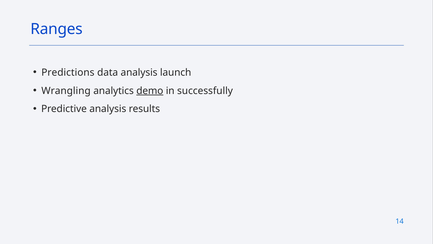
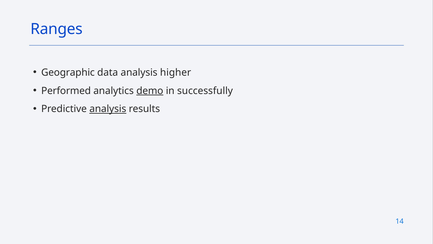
Predictions: Predictions -> Geographic
launch: launch -> higher
Wrangling: Wrangling -> Performed
analysis at (108, 109) underline: none -> present
